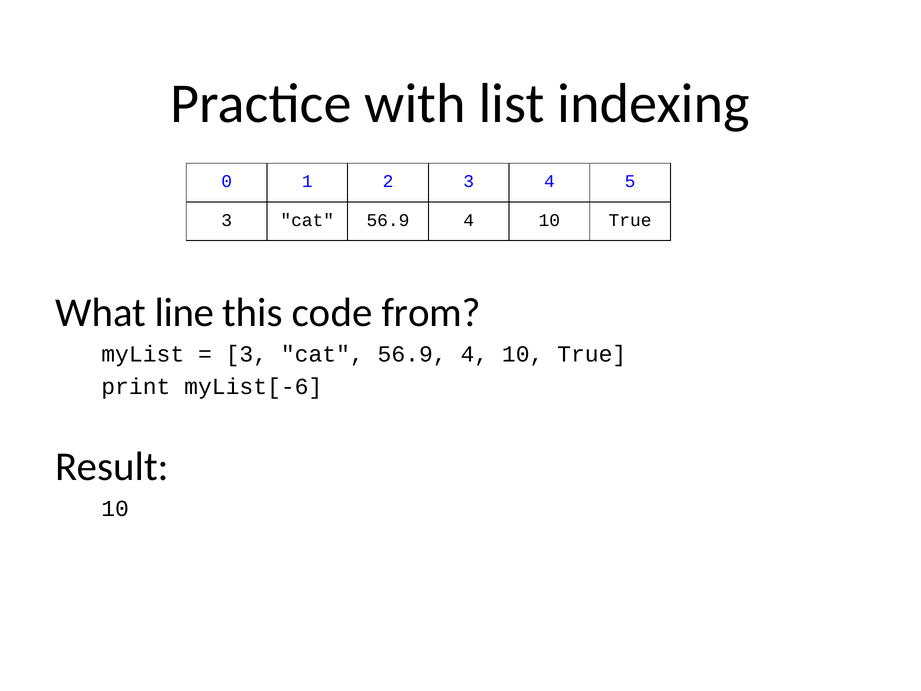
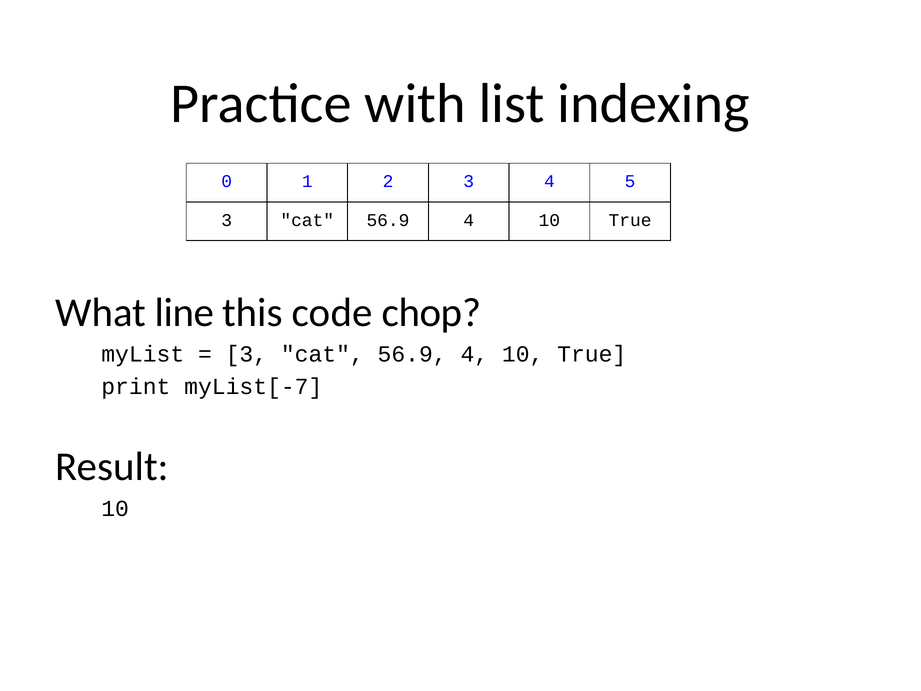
from: from -> chop
myList[-6: myList[-6 -> myList[-7
